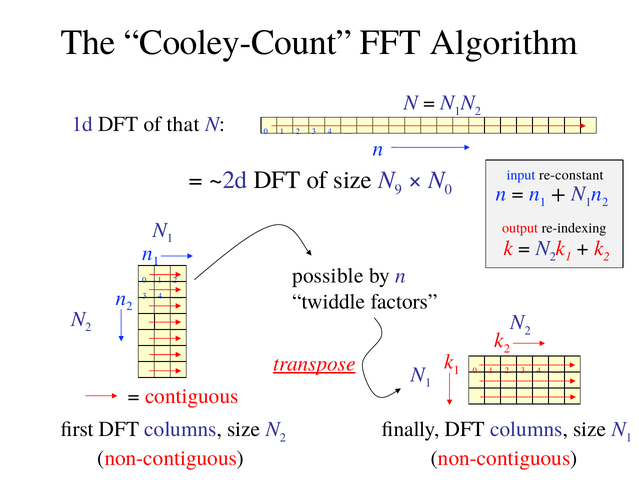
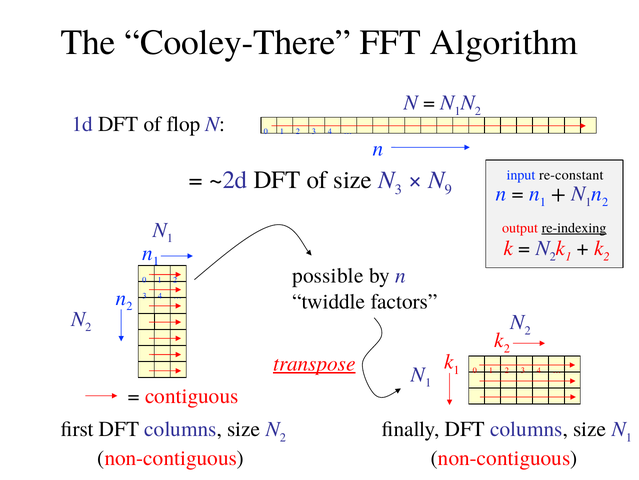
Cooley-Count: Cooley-Count -> Cooley-There
that: that -> flop
N 9: 9 -> 3
0 at (448, 189): 0 -> 9
re-indexing underline: none -> present
